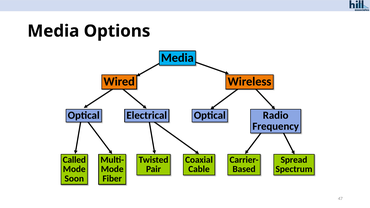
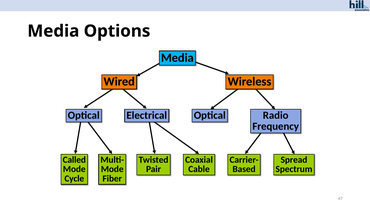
Soon: Soon -> Cycle
